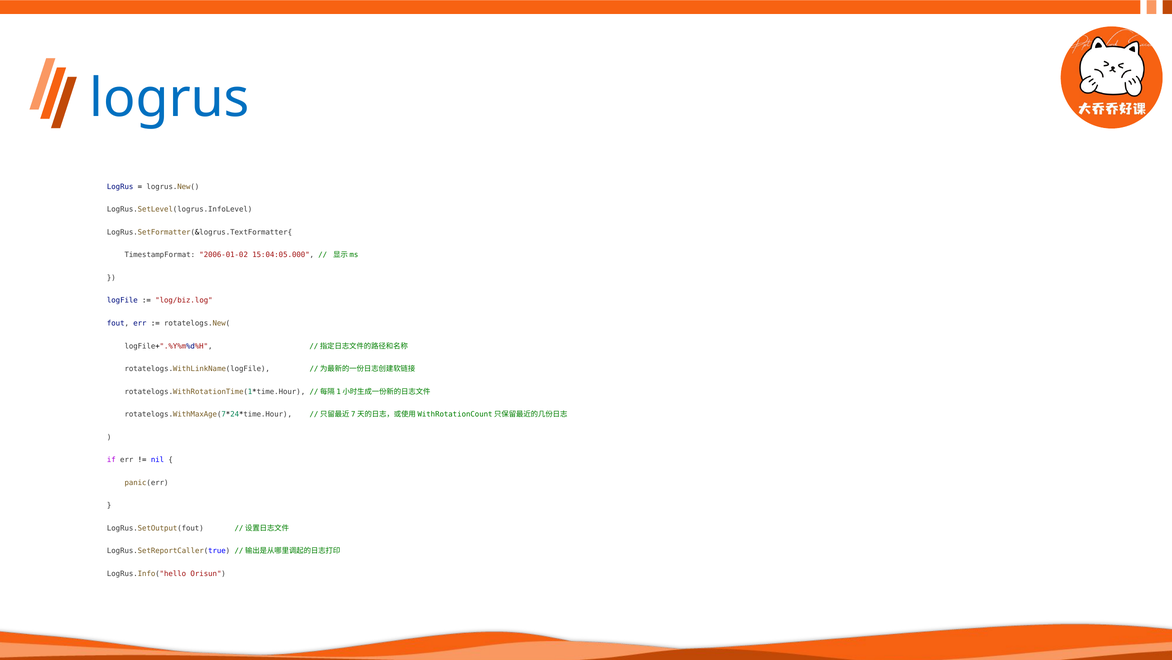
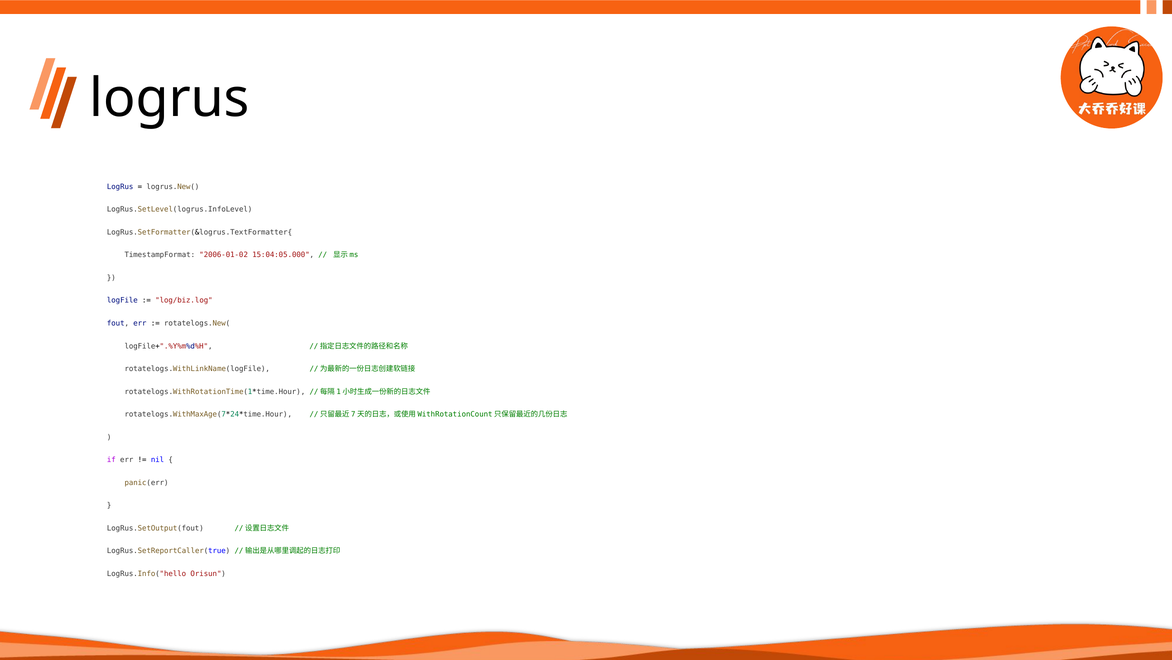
logrus at (170, 98) colour: blue -> black
